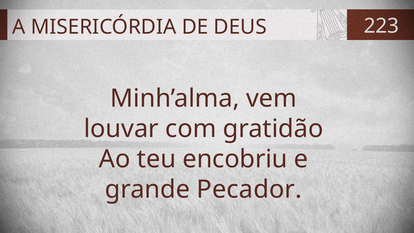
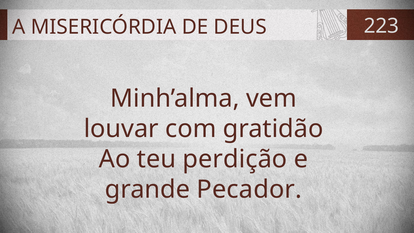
encobriu: encobriu -> perdição
